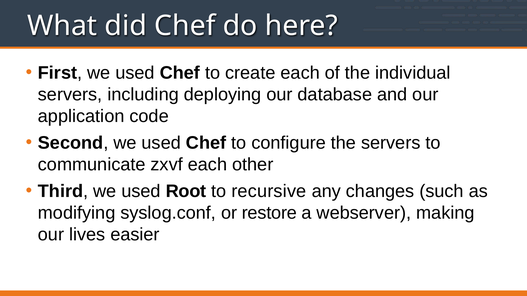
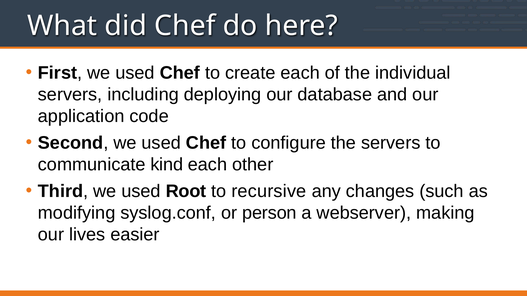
zxvf: zxvf -> kind
restore: restore -> person
